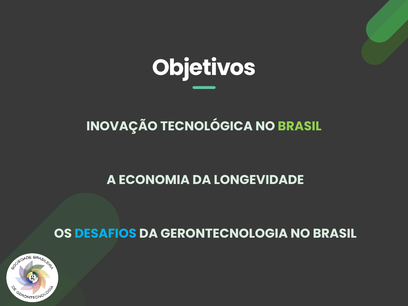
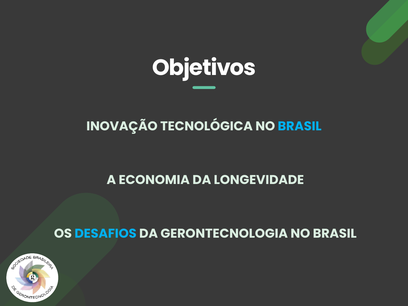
BRASIL at (300, 126) colour: light green -> light blue
